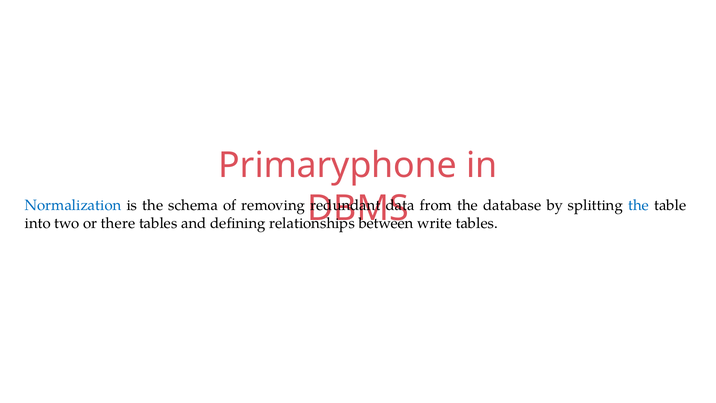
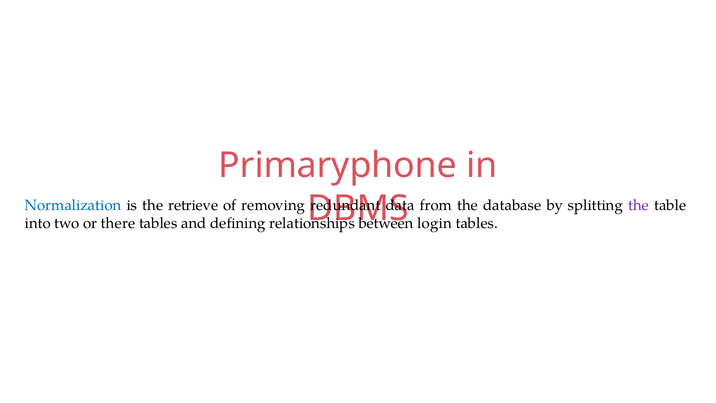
schema: schema -> retrieve
the at (639, 205) colour: blue -> purple
write: write -> login
